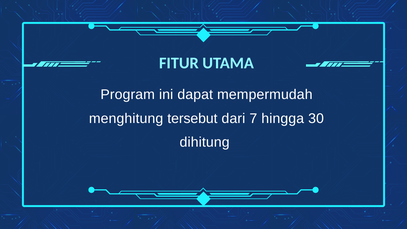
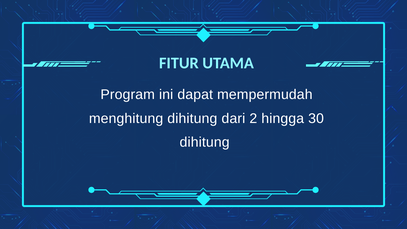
menghitung tersebut: tersebut -> dihitung
7: 7 -> 2
